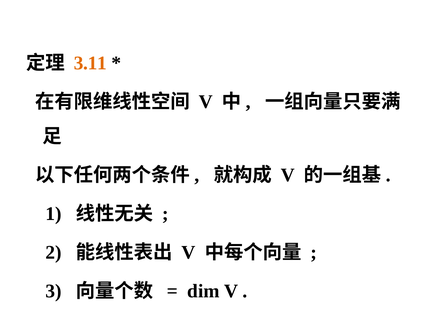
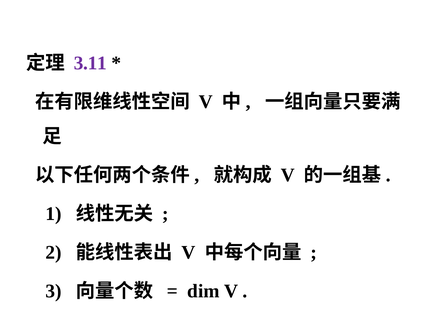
3.11 colour: orange -> purple
